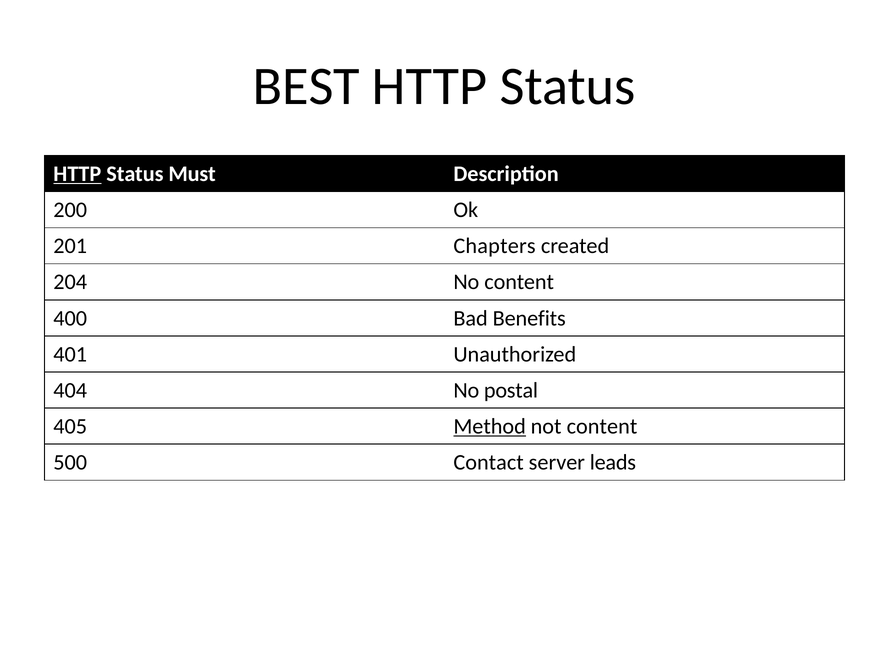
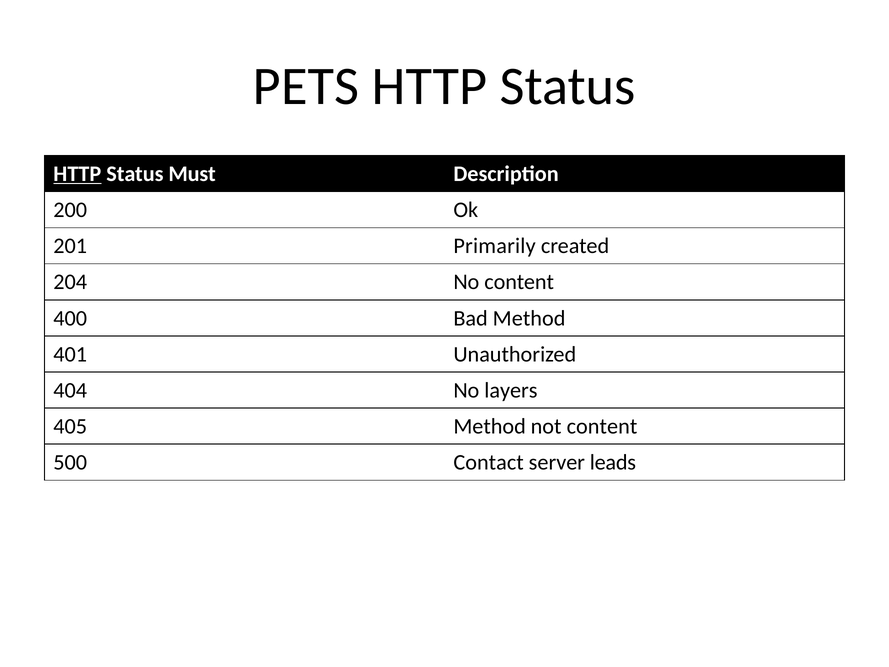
BEST: BEST -> PETS
Chapters: Chapters -> Primarily
Bad Benefits: Benefits -> Method
postal: postal -> layers
Method at (490, 426) underline: present -> none
